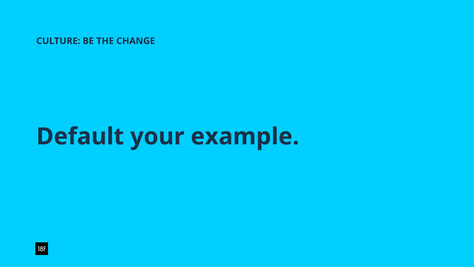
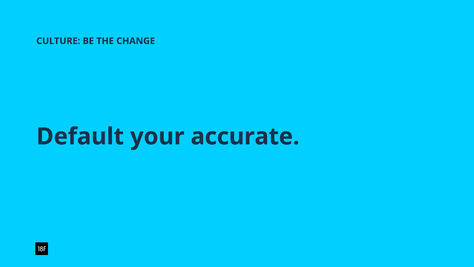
example: example -> accurate
